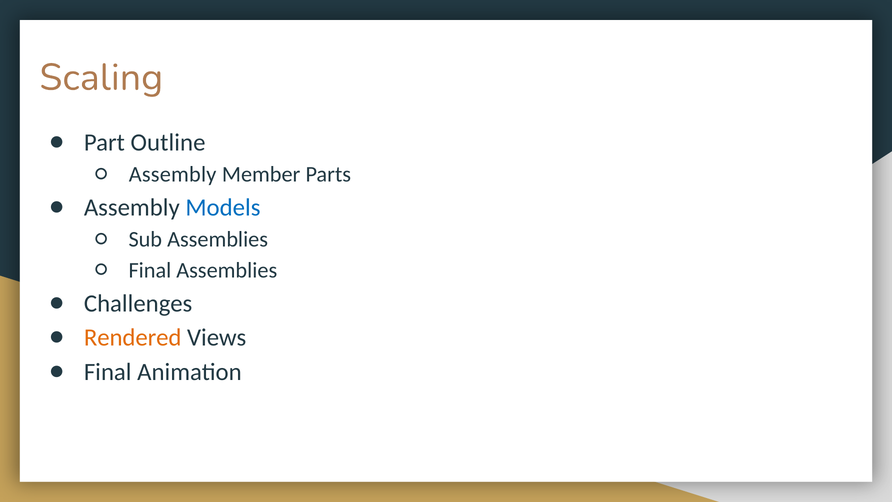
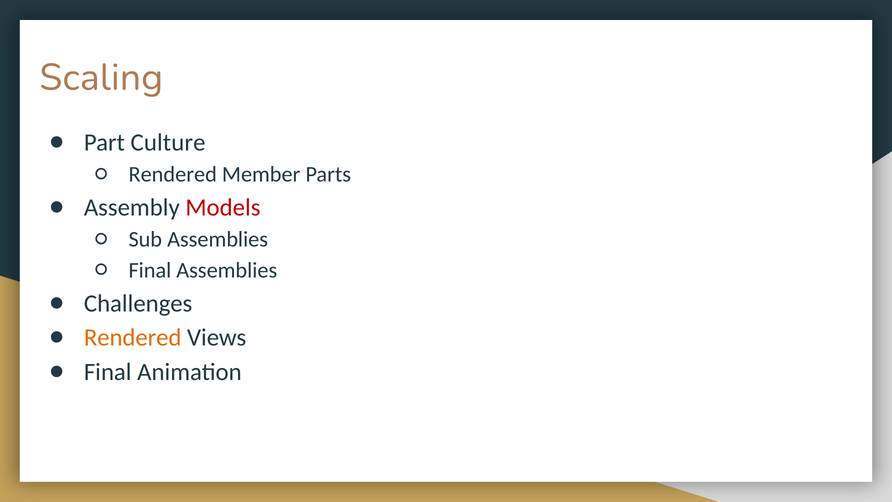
Outline: Outline -> Culture
Assembly at (173, 175): Assembly -> Rendered
Models colour: blue -> red
